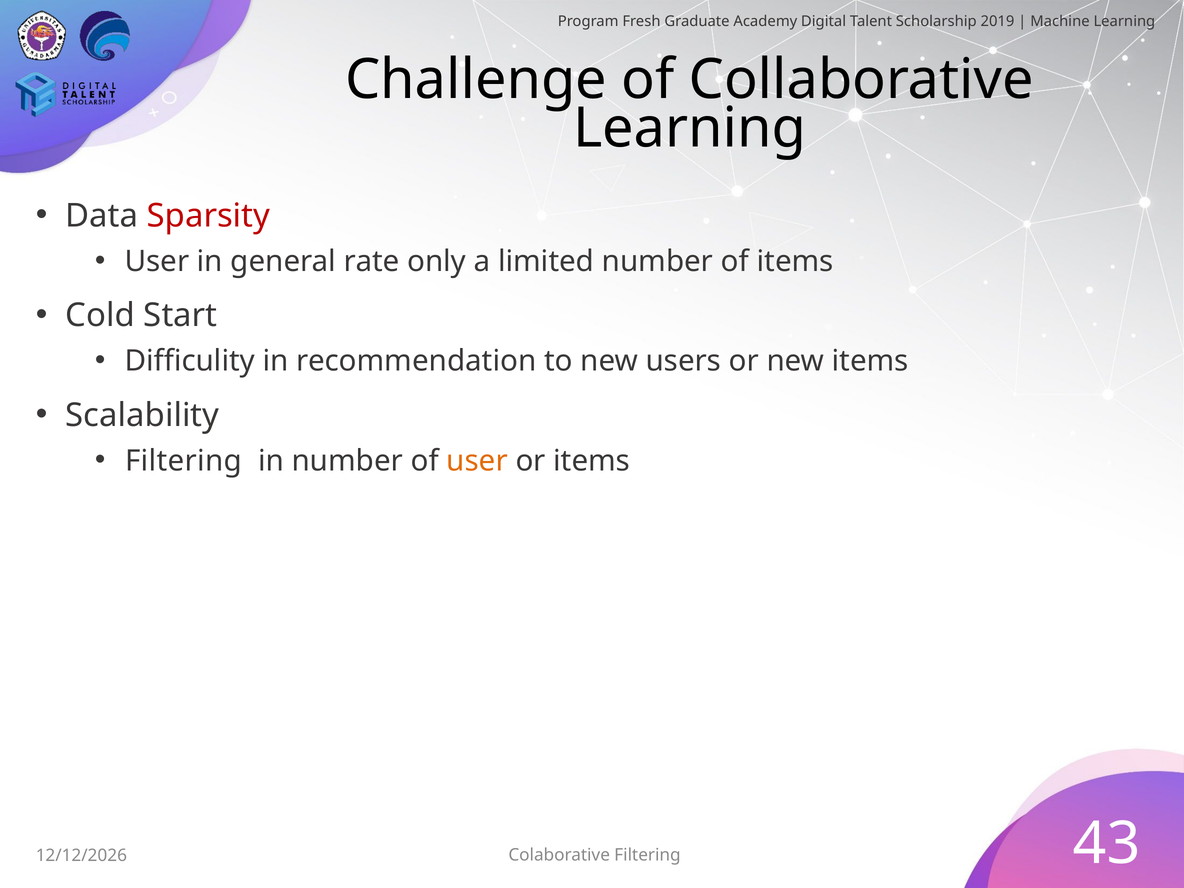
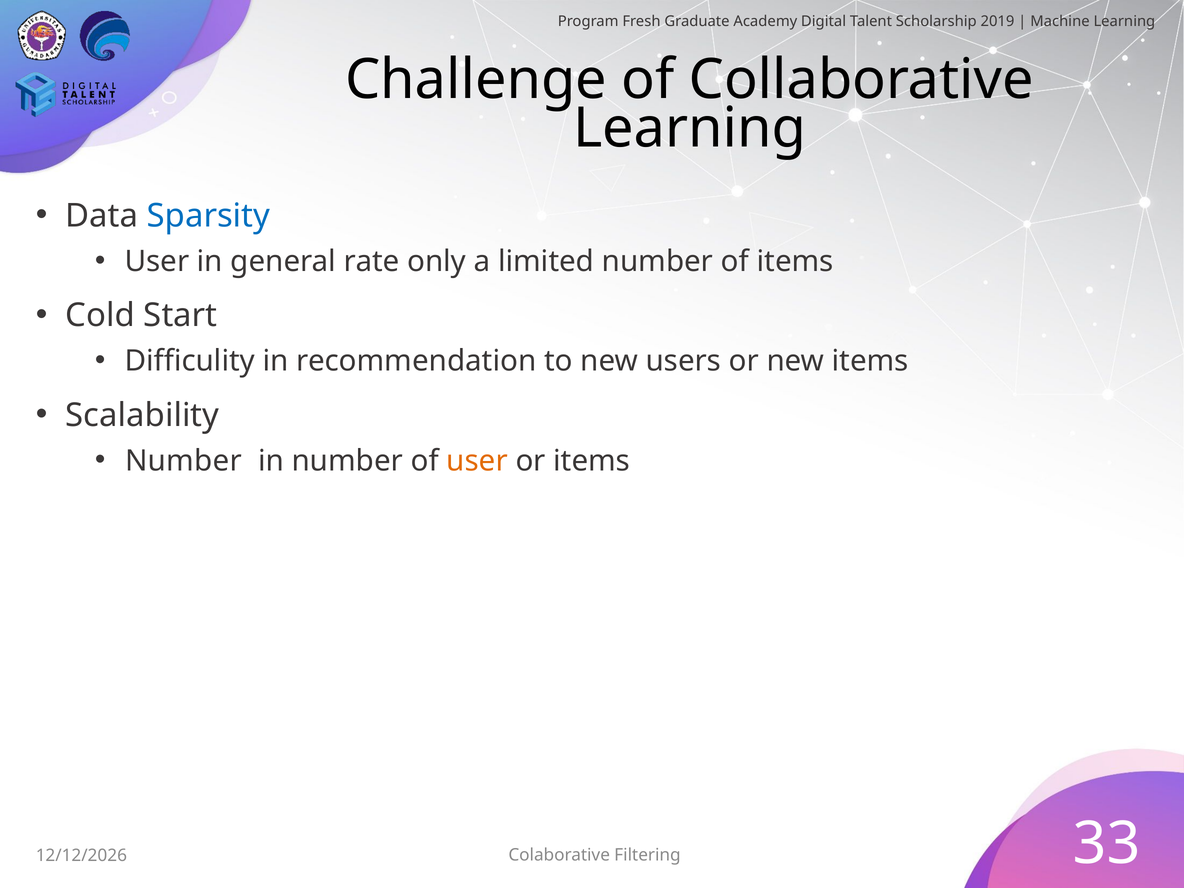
Sparsity colour: red -> blue
Filtering at (184, 461): Filtering -> Number
43: 43 -> 33
